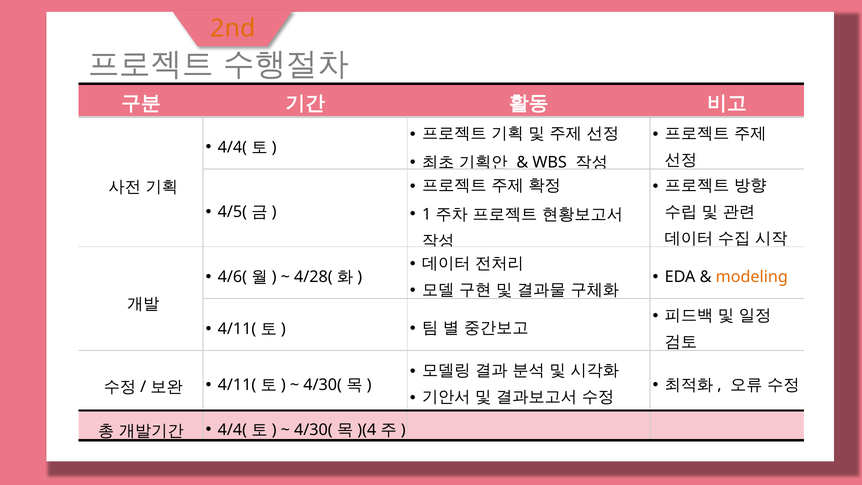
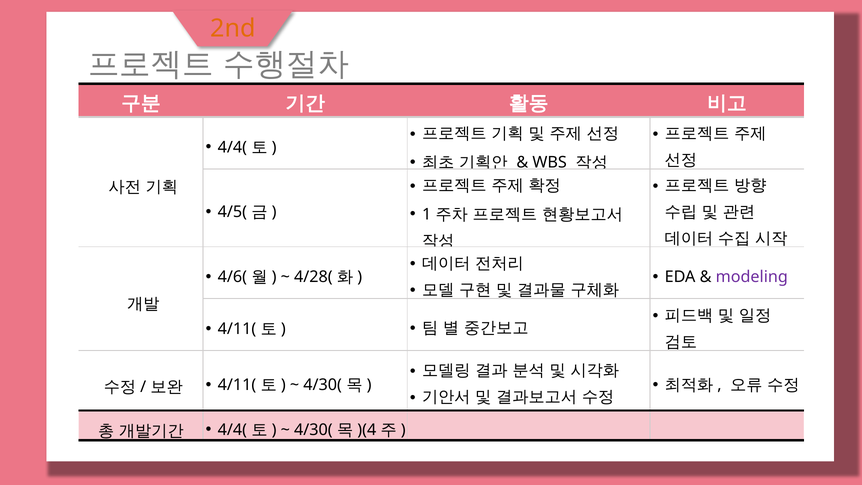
modeling colour: orange -> purple
